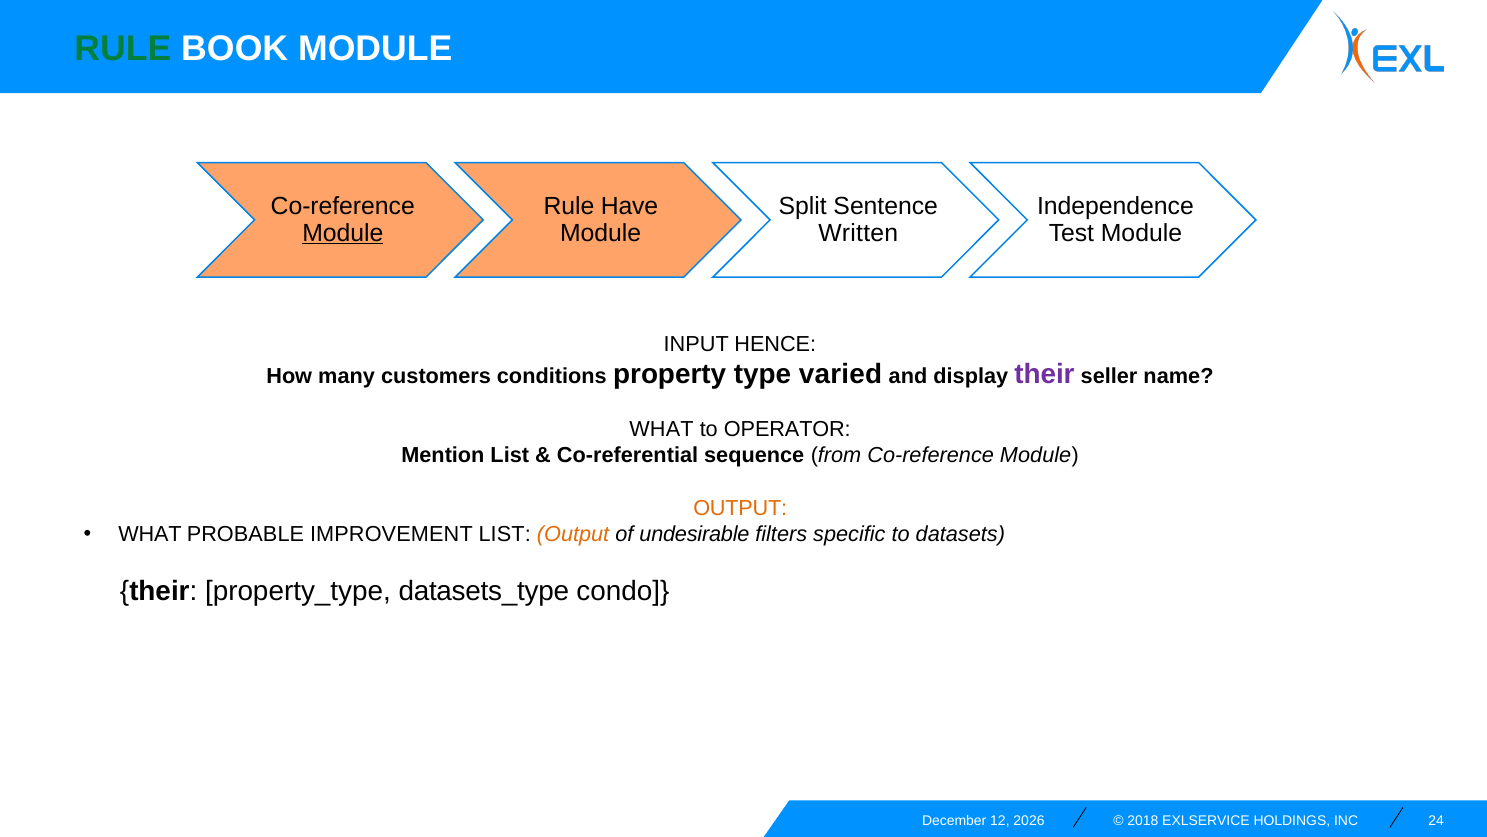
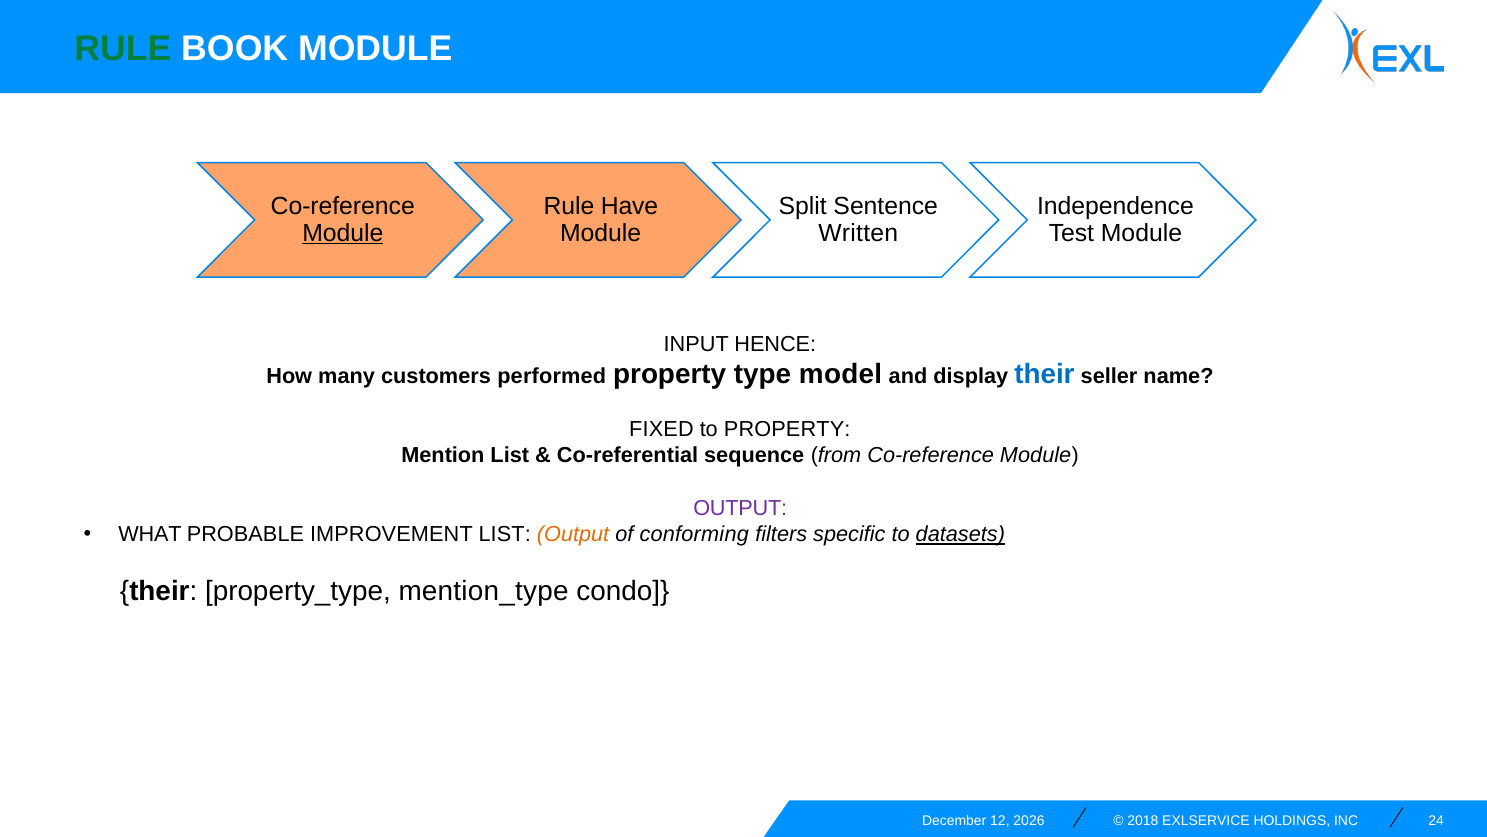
conditions: conditions -> performed
varied: varied -> model
their at (1044, 374) colour: purple -> blue
WHAT at (661, 429): WHAT -> FIXED
to OPERATOR: OPERATOR -> PROPERTY
OUTPUT at (740, 508) colour: orange -> purple
undesirable: undesirable -> conforming
datasets underline: none -> present
datasets_type: datasets_type -> mention_type
